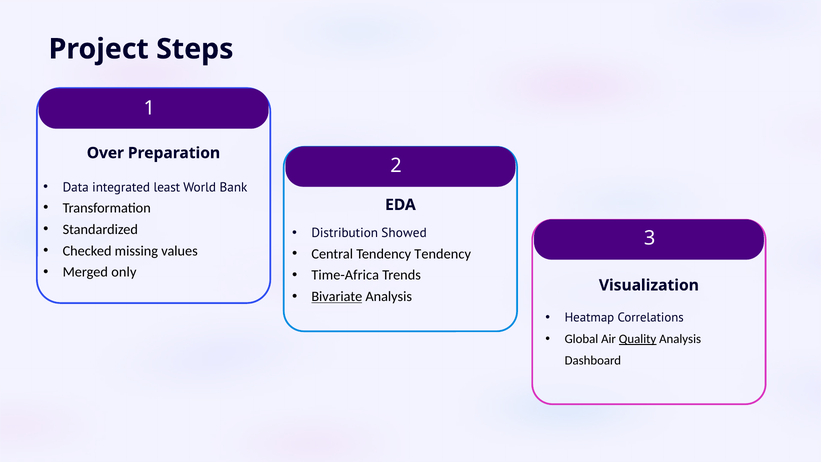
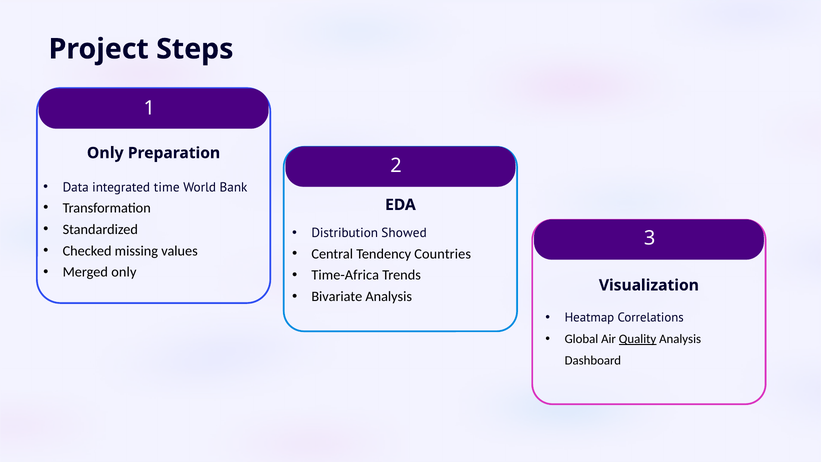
Over at (105, 153): Over -> Only
least: least -> time
Tendency Tendency: Tendency -> Countries
Bivariate underline: present -> none
